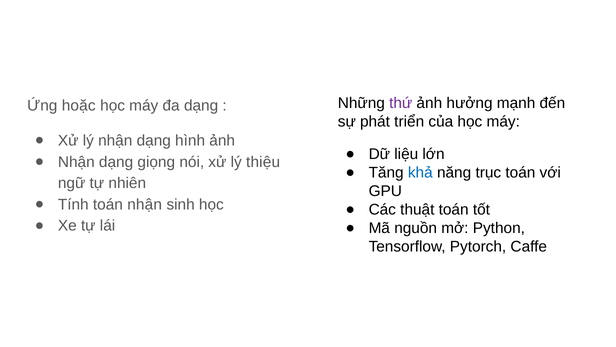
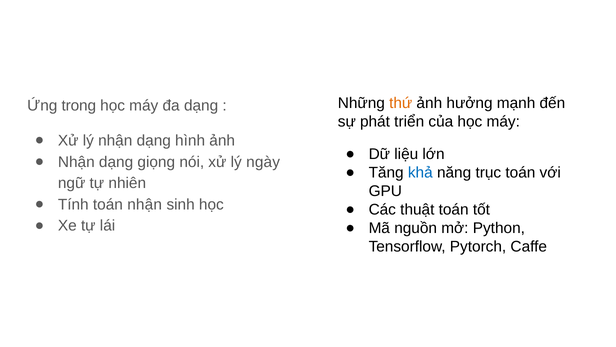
thứ colour: purple -> orange
hoặc: hoặc -> trong
thiệu: thiệu -> ngày
